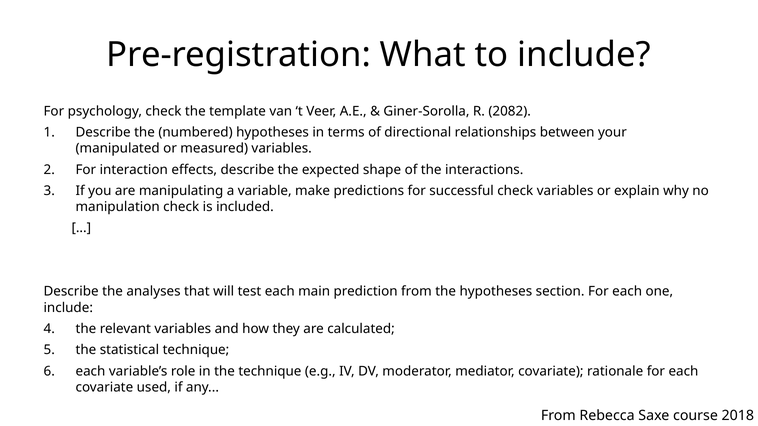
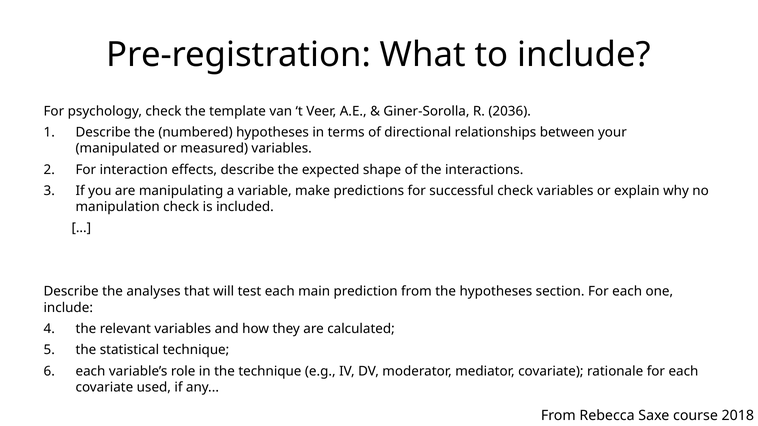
2082: 2082 -> 2036
